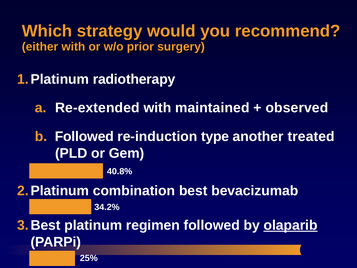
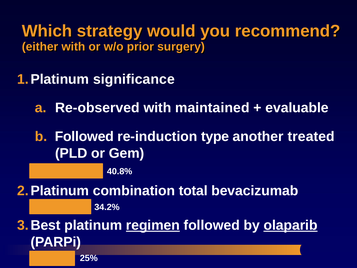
radiotherapy: radiotherapy -> significance
Re-extended: Re-extended -> Re-observed
observed: observed -> evaluable
best: best -> total
regimen underline: none -> present
